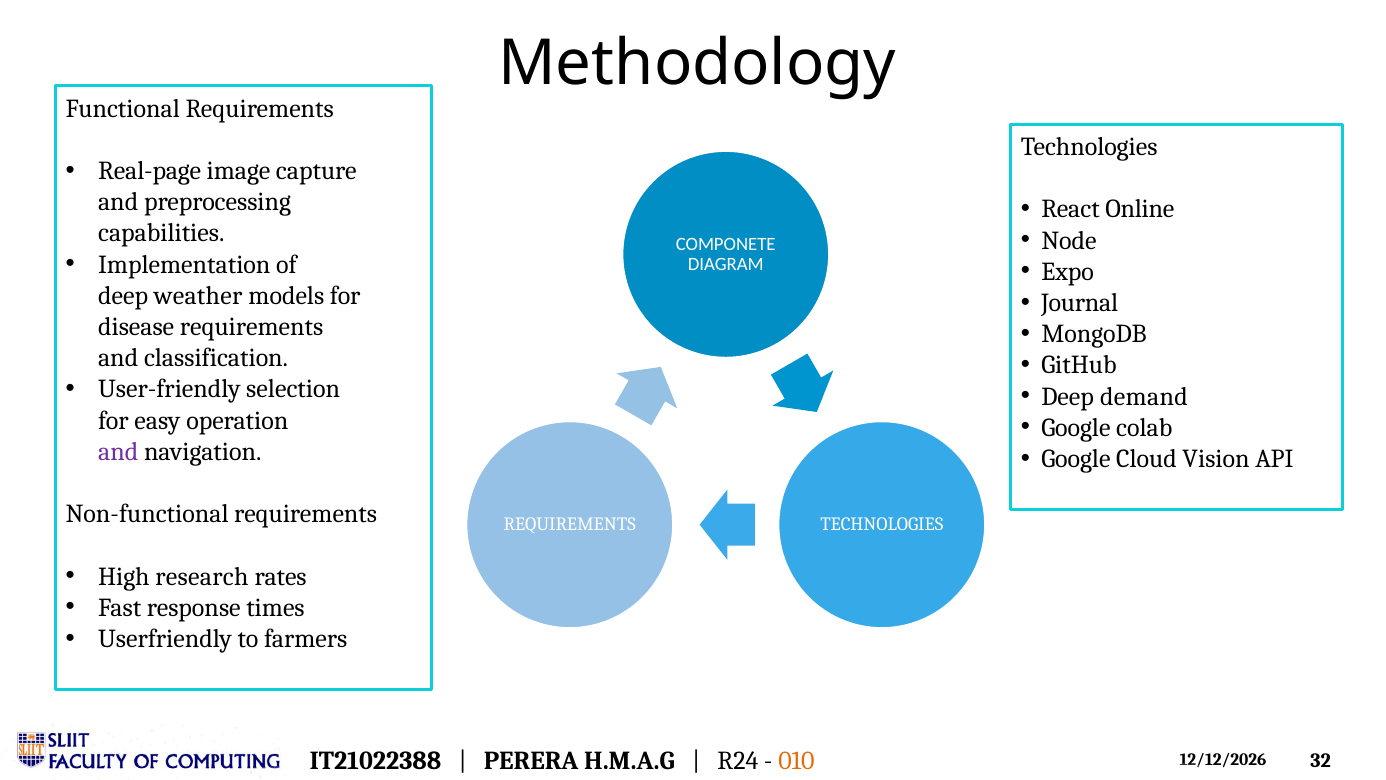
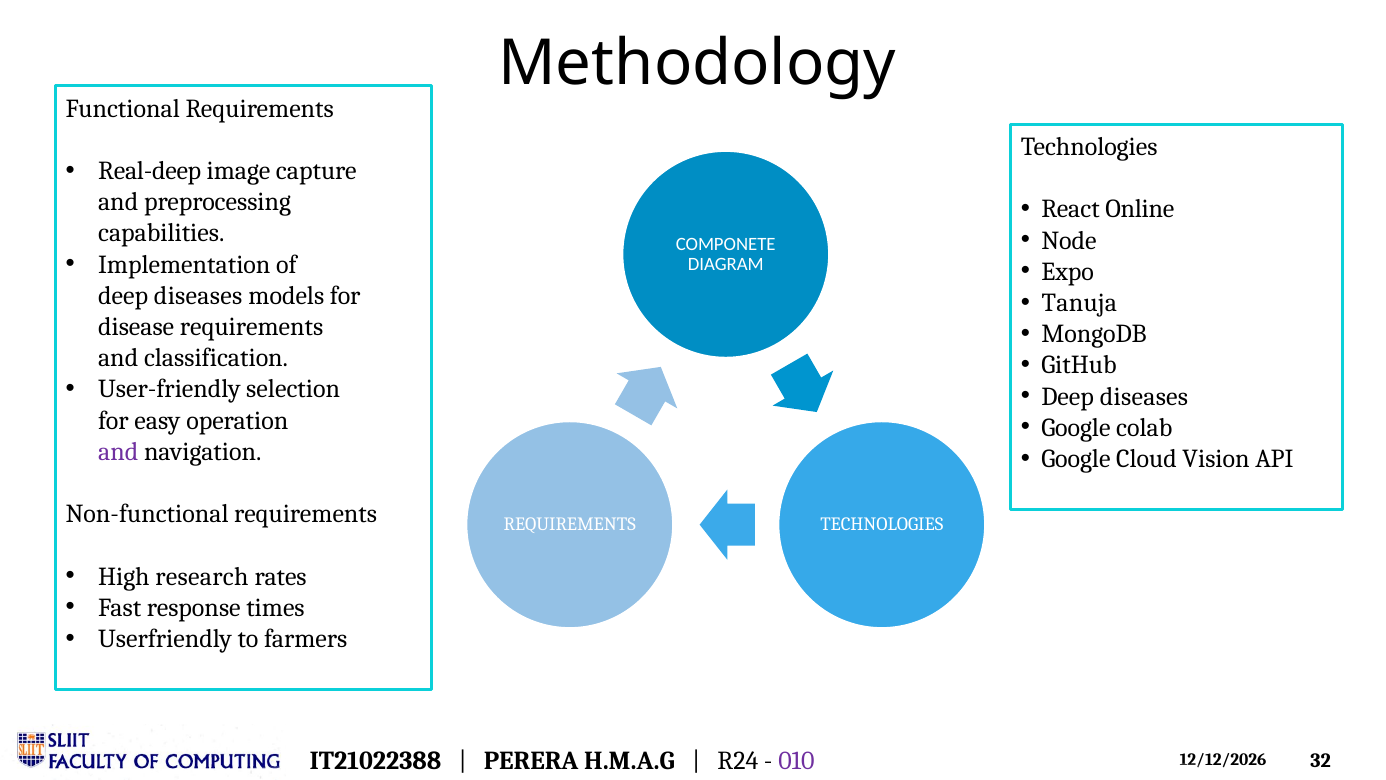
Real-page: Real-page -> Real-deep
weather at (198, 296): weather -> diseases
Journal: Journal -> Tanuja
demand at (1144, 396): demand -> diseases
010 colour: orange -> purple
